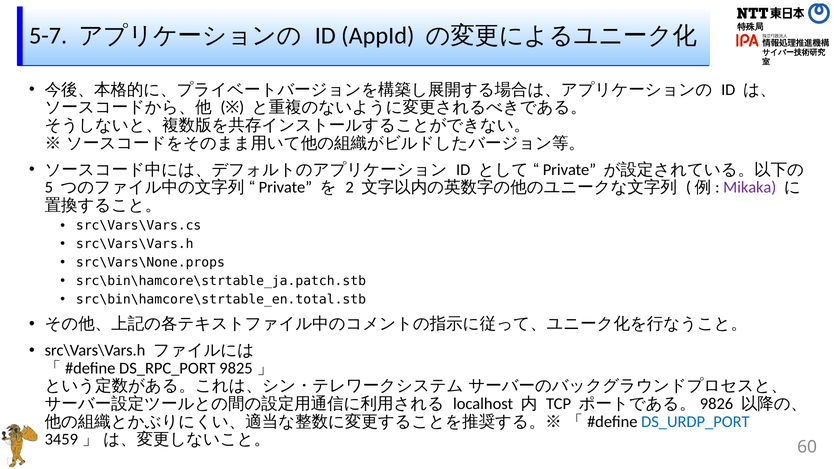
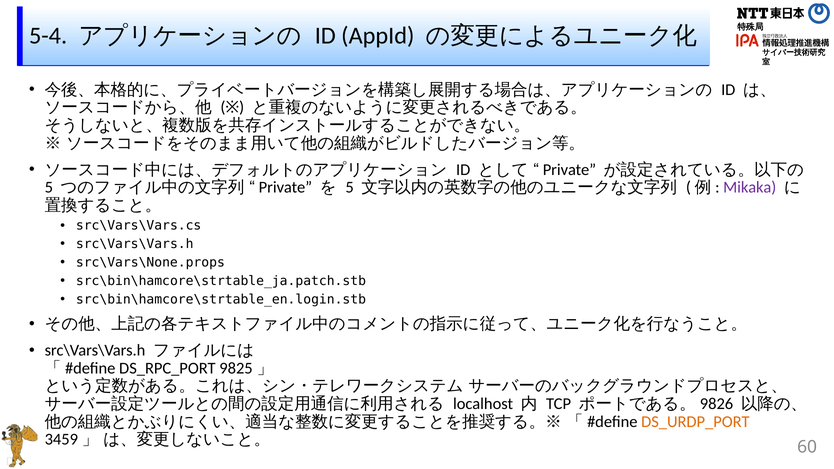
5-7: 5-7 -> 5-4
2 at (350, 187): 2 -> 5
src\bin\hamcore\strtable_en.total.stb: src\bin\hamcore\strtable_en.total.stb -> src\bin\hamcore\strtable_en.login.stb
DS_URDP_PORT colour: blue -> orange
